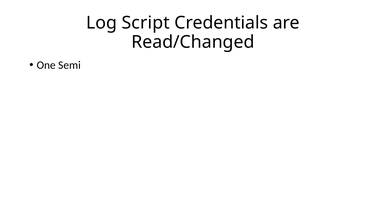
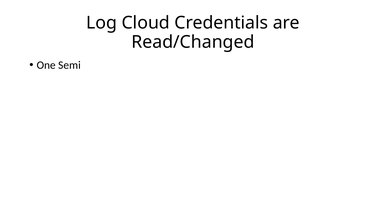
Script: Script -> Cloud
